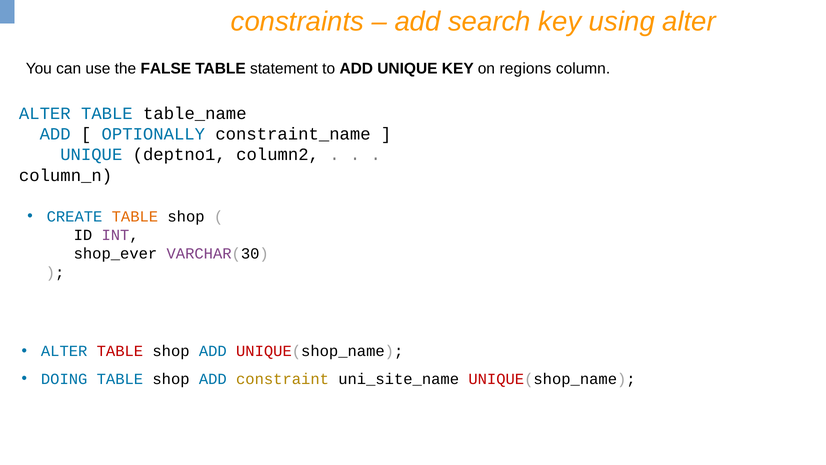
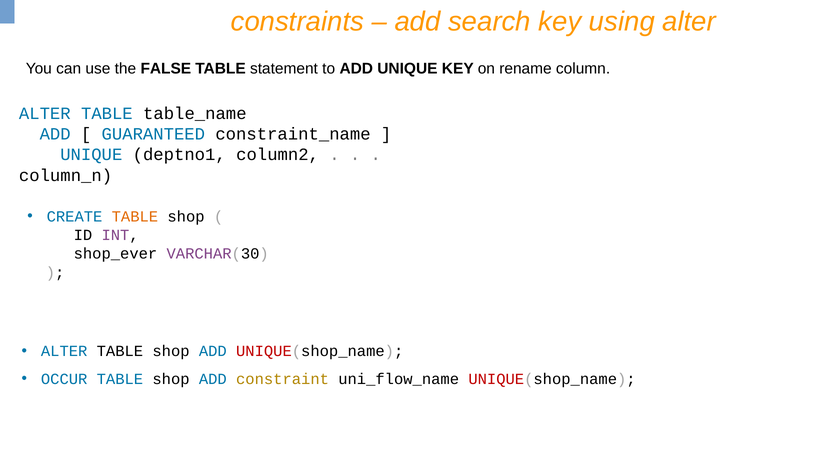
regions: regions -> rename
OPTIONALLY: OPTIONALLY -> GUARANTEED
TABLE at (120, 351) colour: red -> black
DOING: DOING -> OCCUR
uni_site_name: uni_site_name -> uni_flow_name
